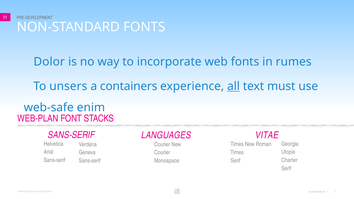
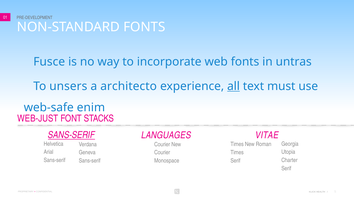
Dolor: Dolor -> Fusce
rumes: rumes -> untras
containers: containers -> architecto
WEB-PLAN: WEB-PLAN -> WEB-JUST
SANS-SERIF at (71, 135) underline: none -> present
